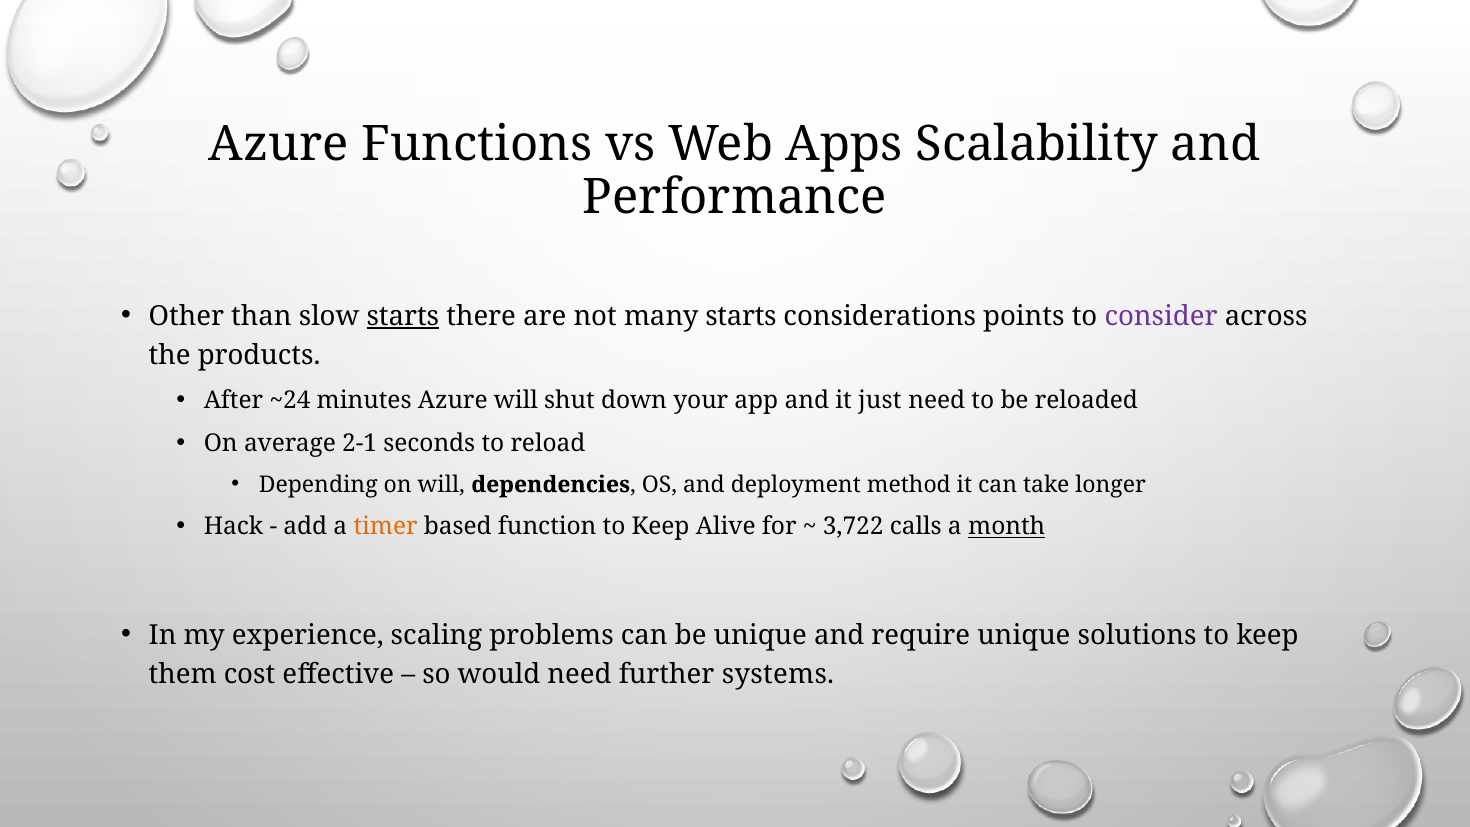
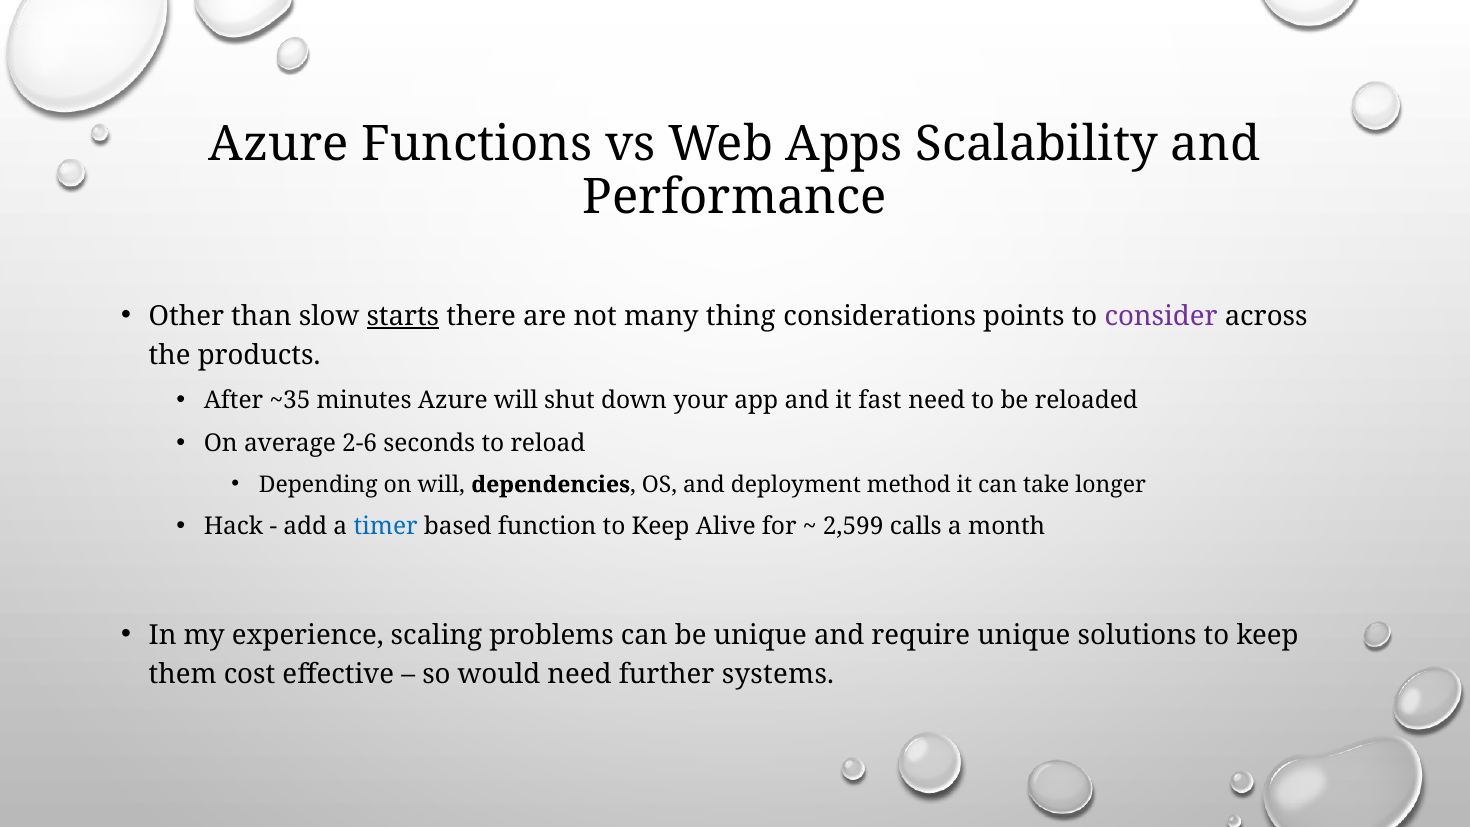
many starts: starts -> thing
~24: ~24 -> ~35
just: just -> fast
2-1: 2-1 -> 2-6
timer colour: orange -> blue
3,722: 3,722 -> 2,599
month underline: present -> none
